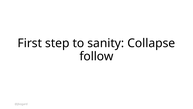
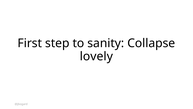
follow: follow -> lovely
